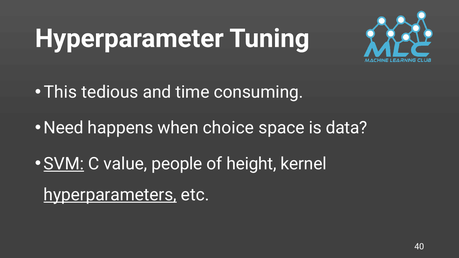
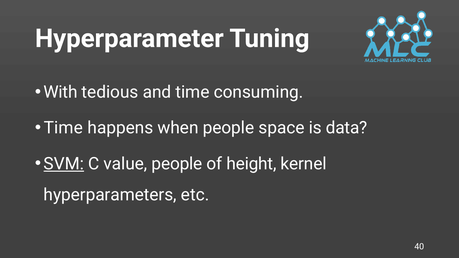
This: This -> With
Need at (64, 128): Need -> Time
when choice: choice -> people
hyperparameters underline: present -> none
